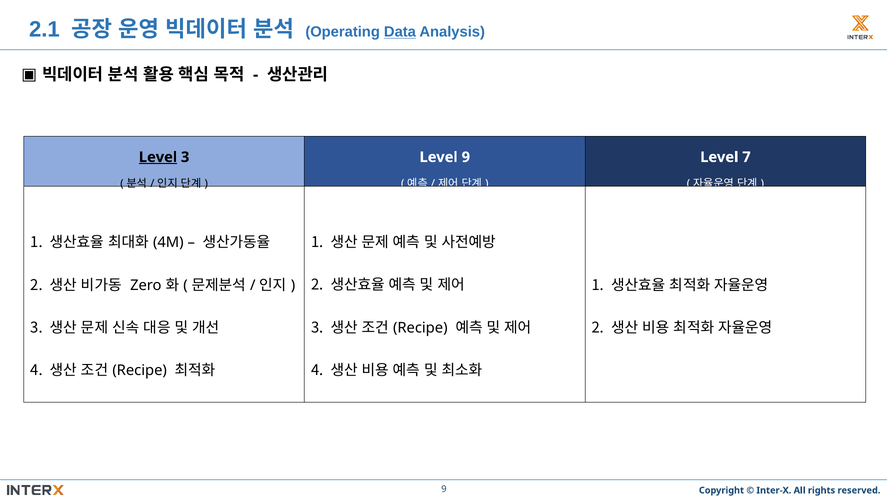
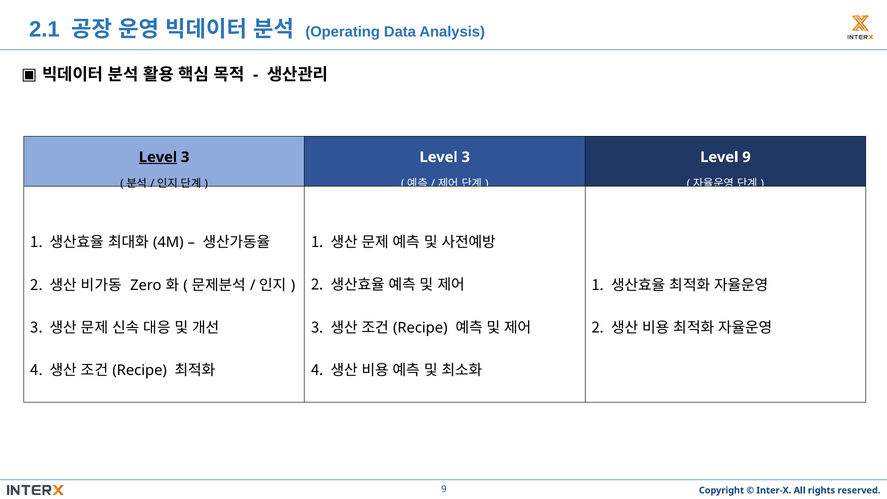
Data underline: present -> none
9 at (466, 157): 9 -> 3
Level 7: 7 -> 9
